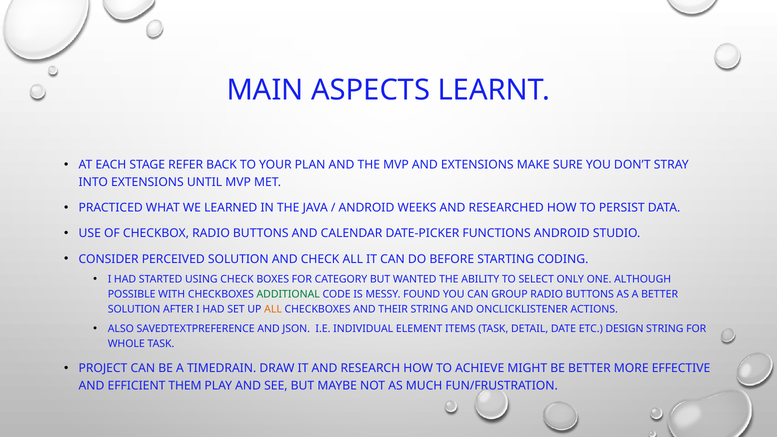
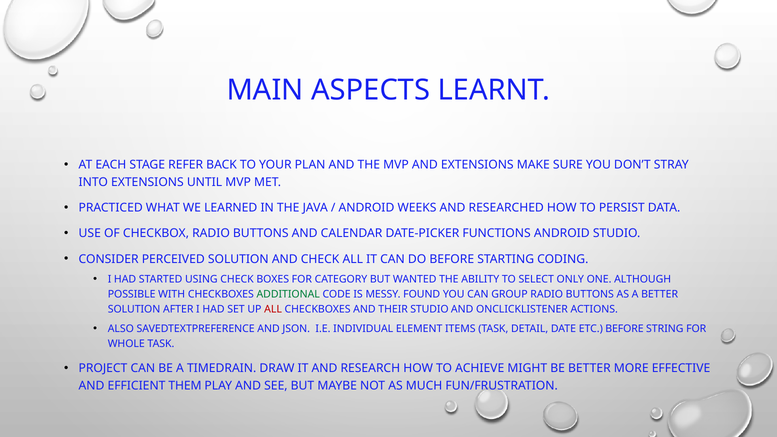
ALL at (273, 309) colour: orange -> red
THEIR STRING: STRING -> STUDIO
ETC DESIGN: DESIGN -> BEFORE
